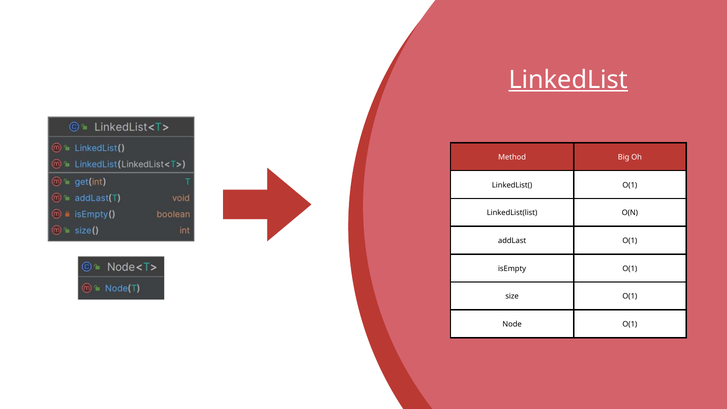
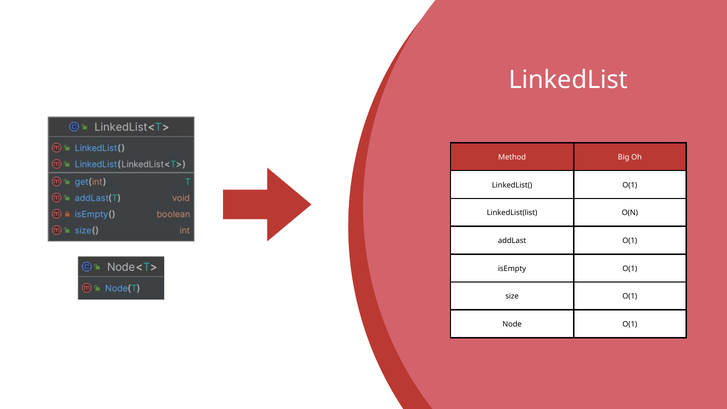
LinkedList underline: present -> none
